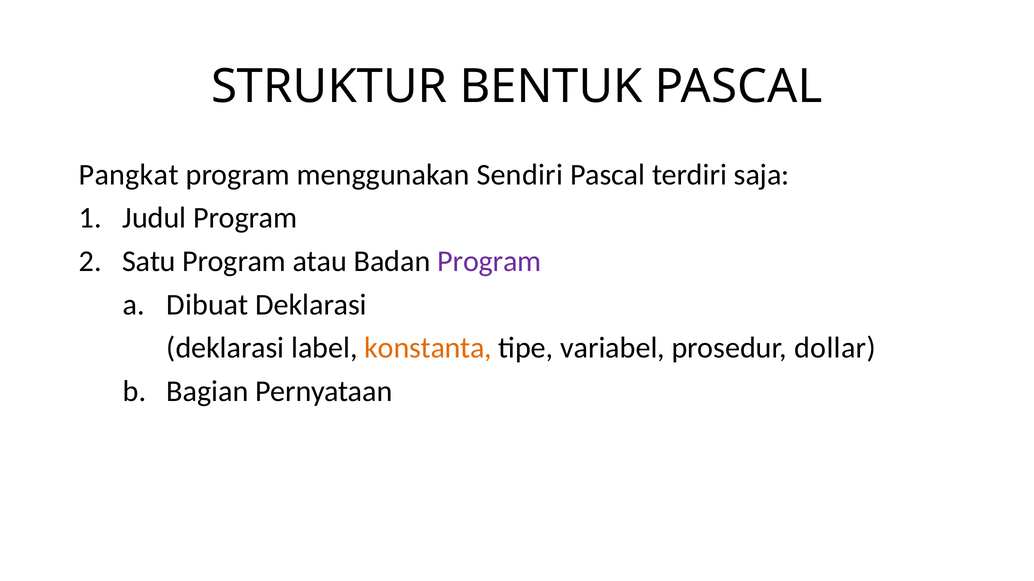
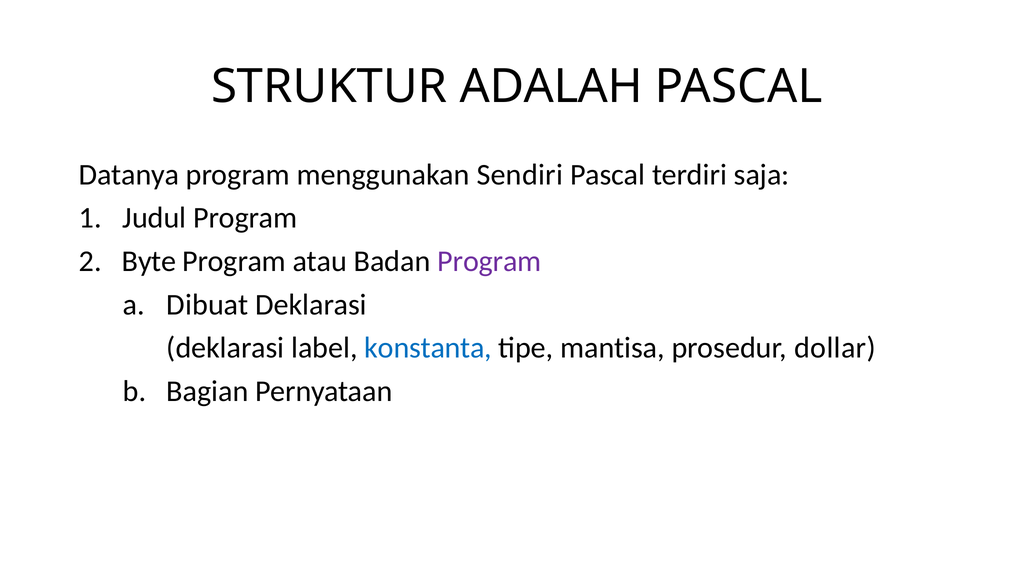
BENTUK: BENTUK -> ADALAH
Pangkat: Pangkat -> Datanya
Satu: Satu -> Byte
konstanta colour: orange -> blue
variabel: variabel -> mantisa
